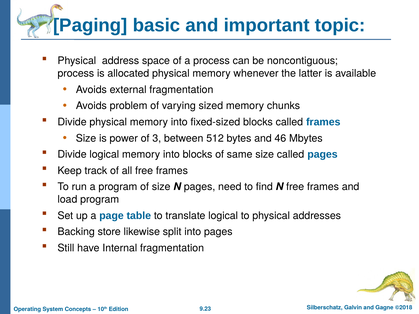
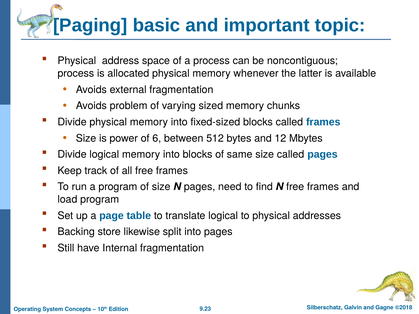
3: 3 -> 6
46: 46 -> 12
